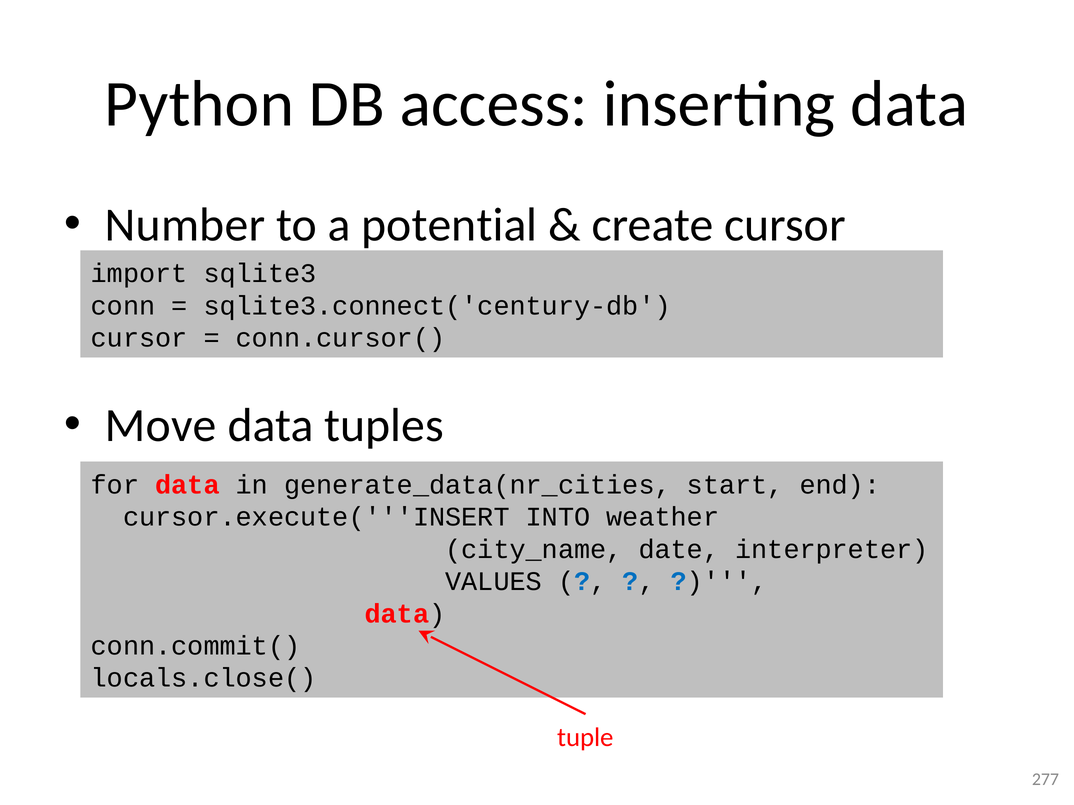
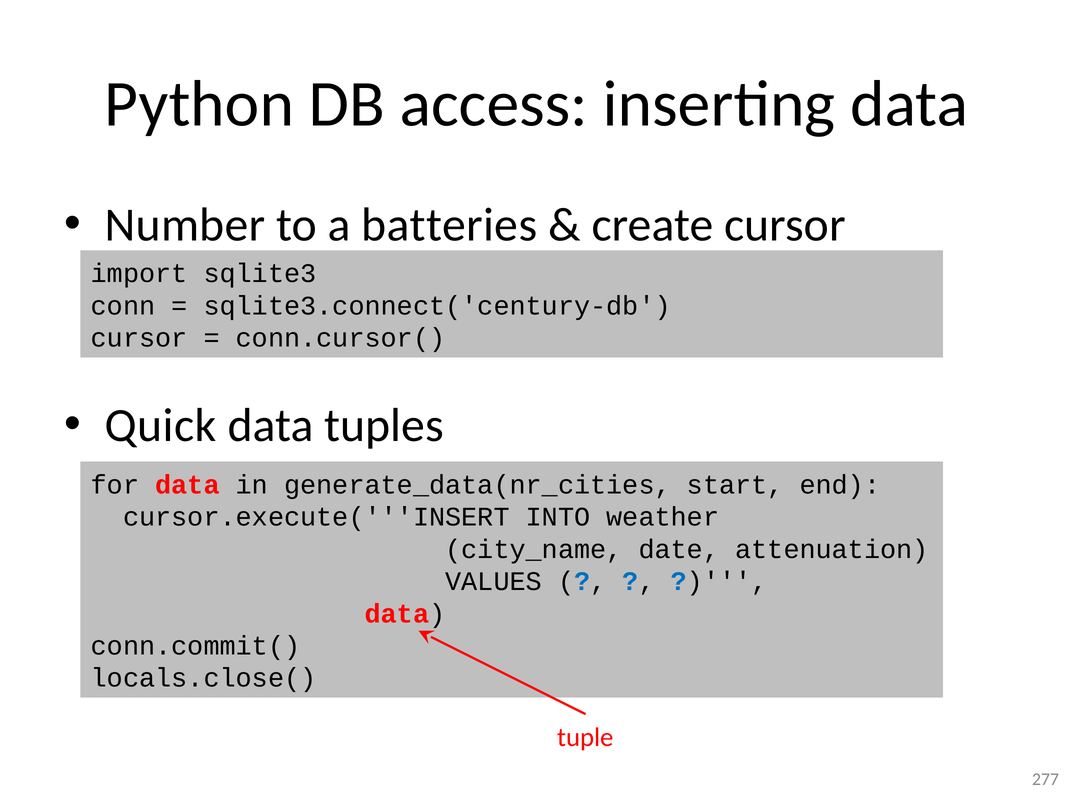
potential: potential -> batteries
Move: Move -> Quick
interpreter: interpreter -> attenuation
